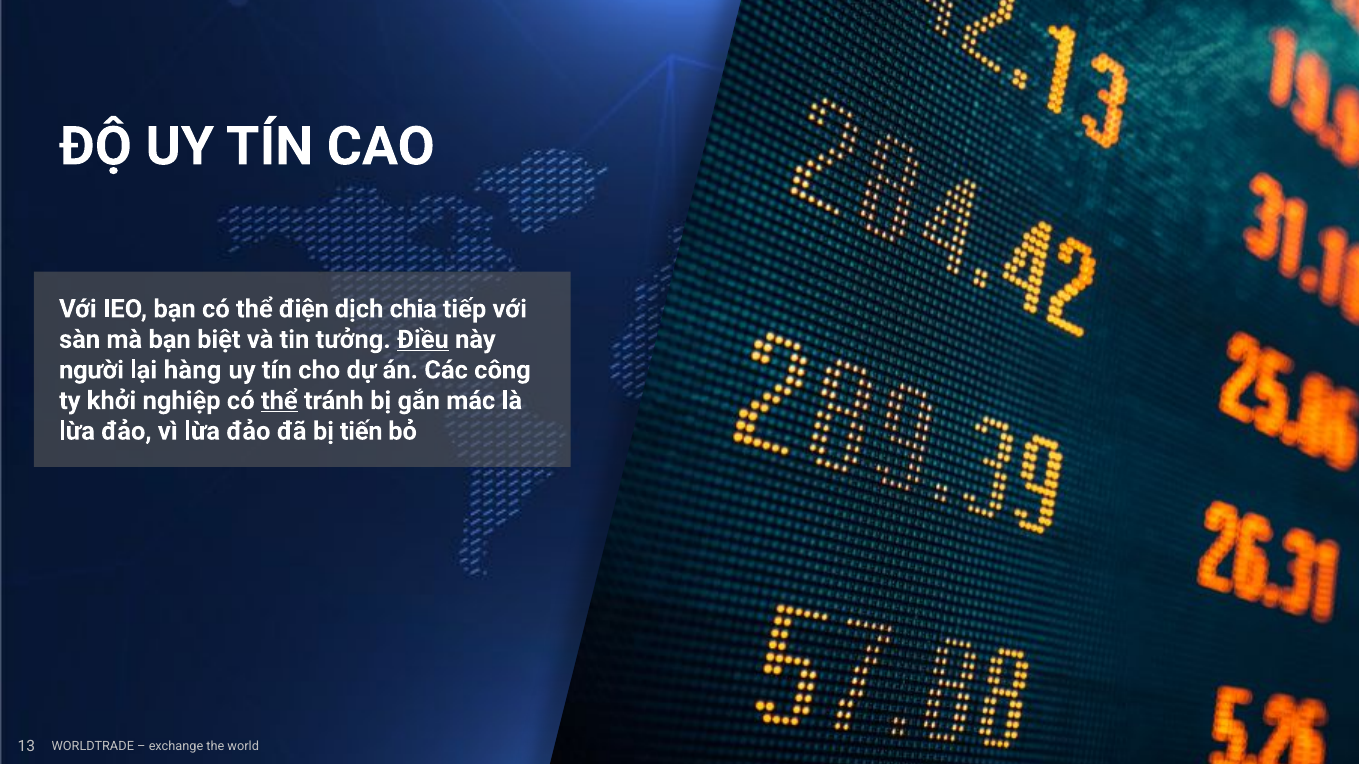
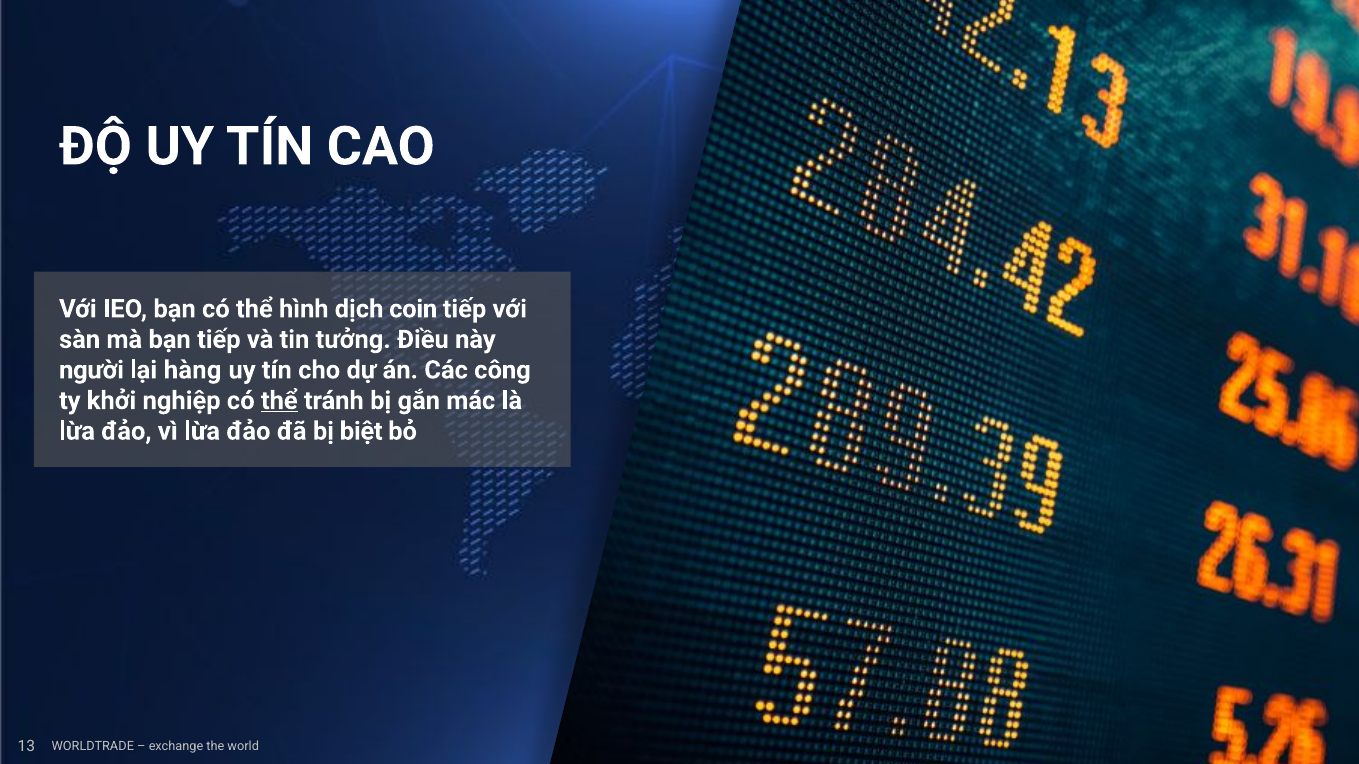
điện: điện -> hình
chia: chia -> coin
bạn biệt: biệt -> tiếp
Điều underline: present -> none
tiến: tiến -> biệt
